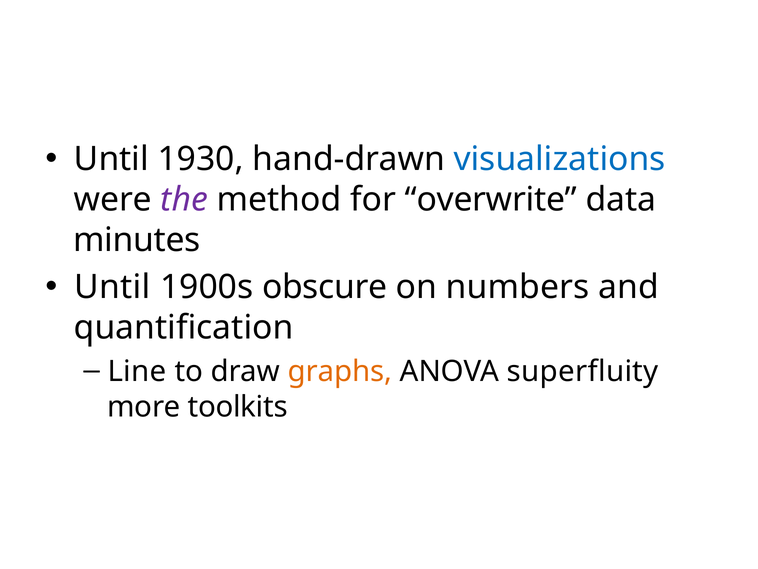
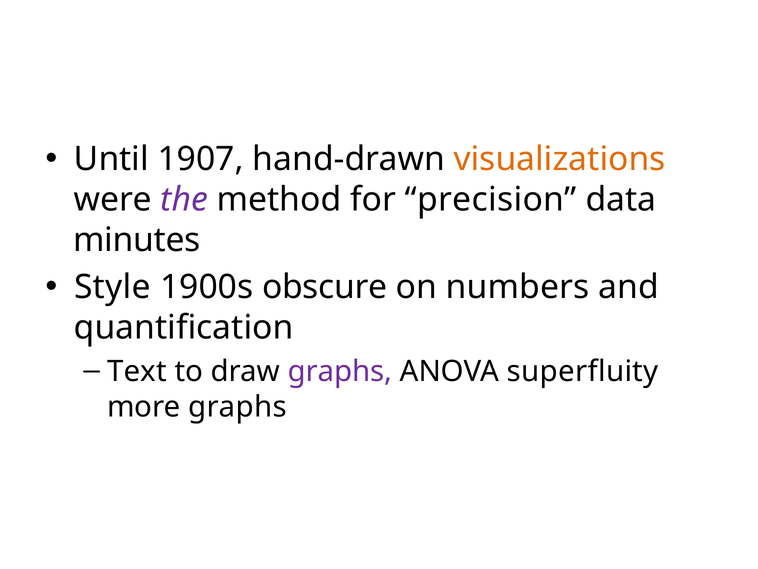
1930: 1930 -> 1907
visualizations colour: blue -> orange
overwrite: overwrite -> precision
Until at (112, 287): Until -> Style
Line: Line -> Text
graphs at (340, 371) colour: orange -> purple
more toolkits: toolkits -> graphs
